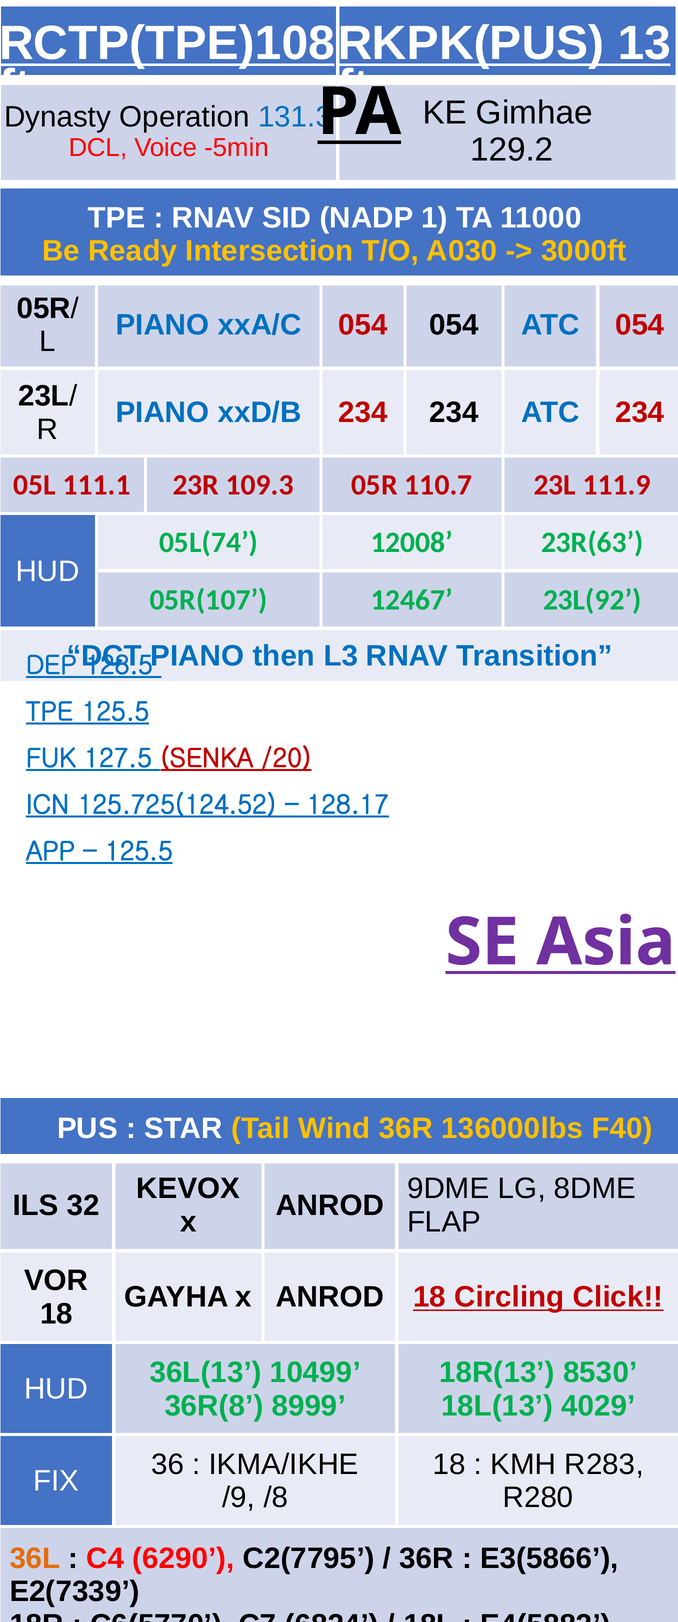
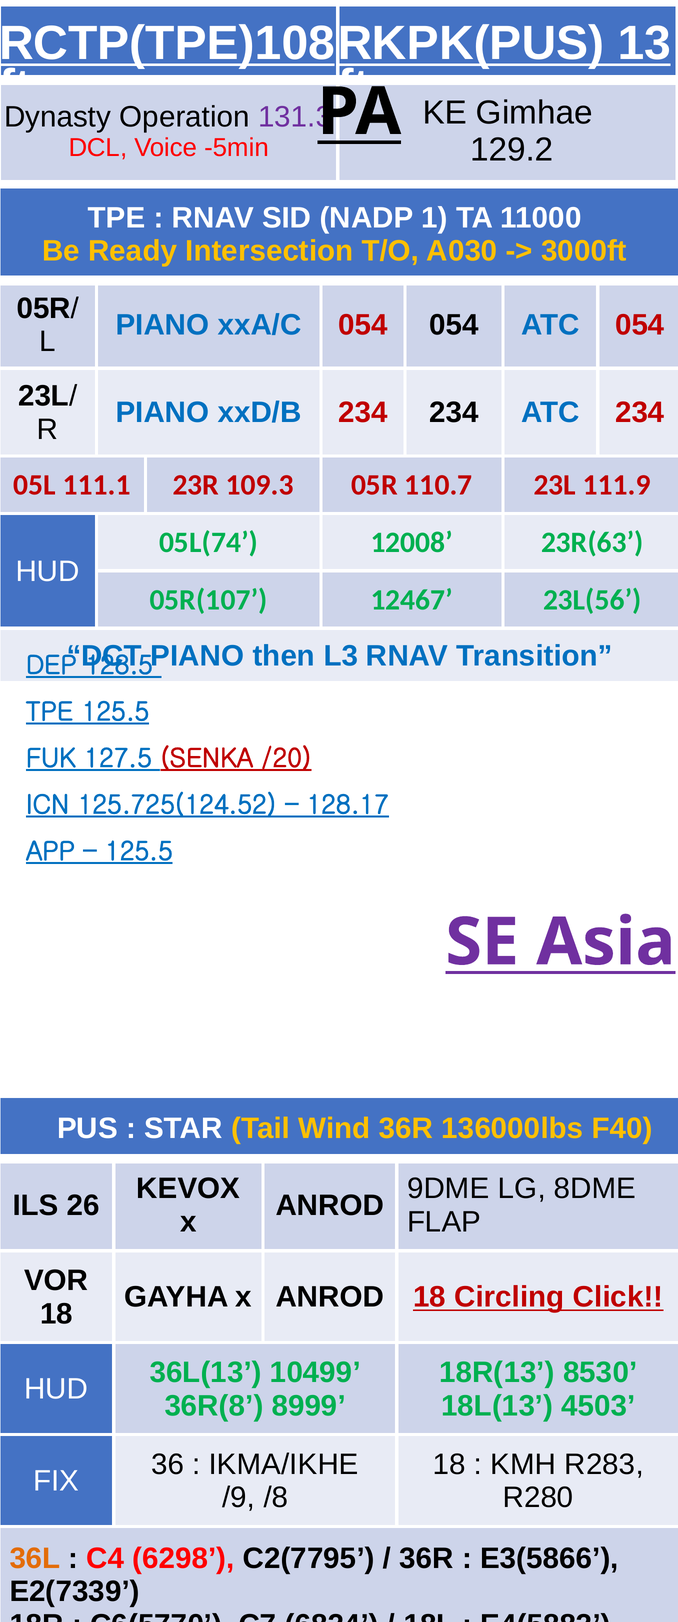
131.3 colour: blue -> purple
23L(92: 23L(92 -> 23L(56
32: 32 -> 26
4029: 4029 -> 4503
6290: 6290 -> 6298
